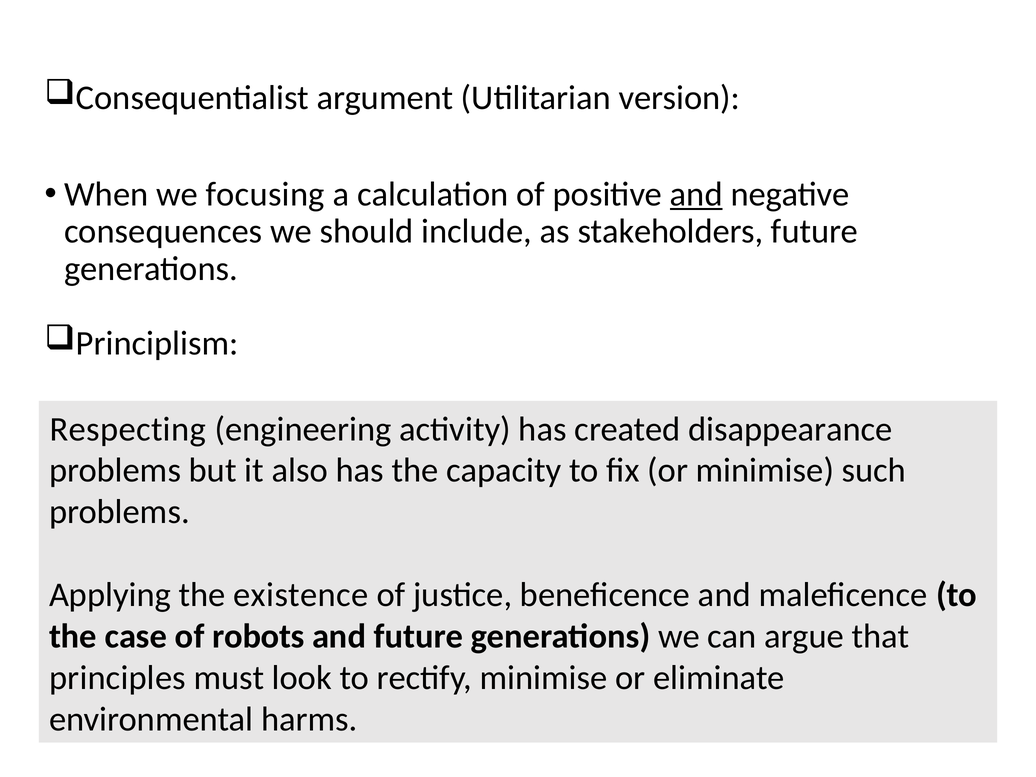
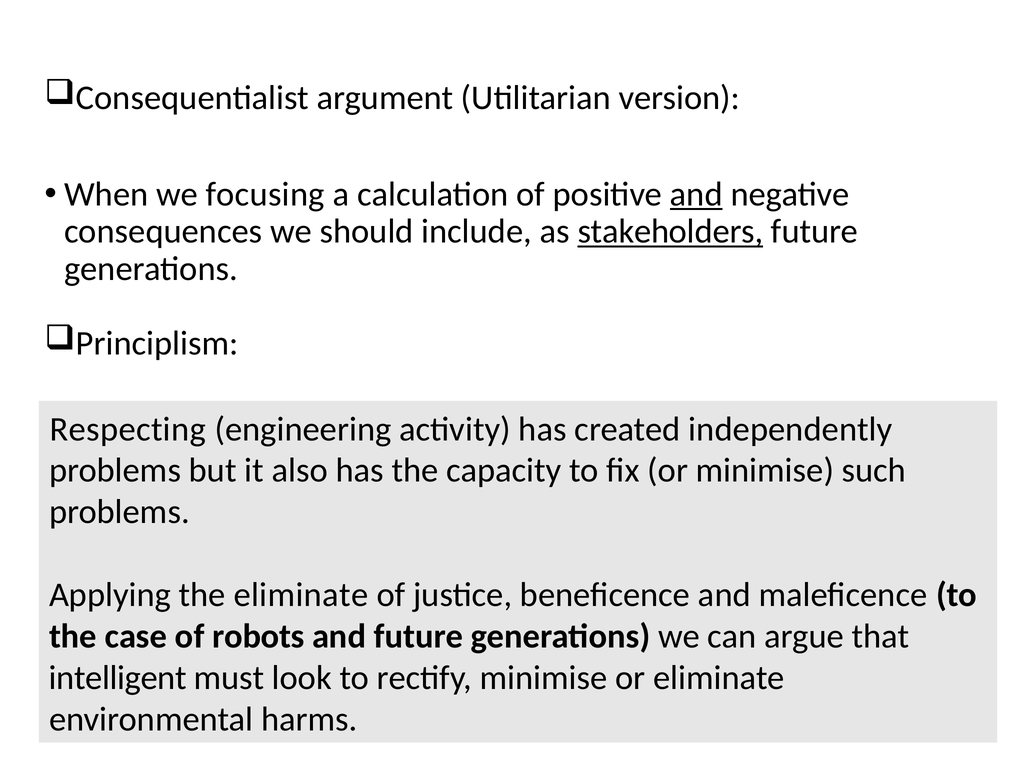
stakeholders underline: none -> present
disappearance: disappearance -> independently
the existence: existence -> eliminate
principles: principles -> intelligent
